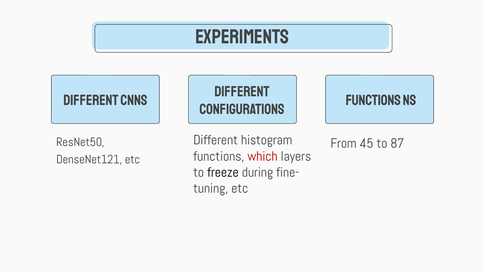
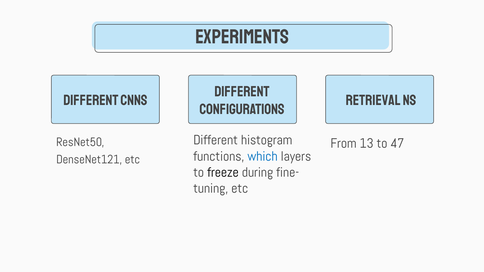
Functions at (373, 100): Functions -> Retrieval
45: 45 -> 13
87: 87 -> 47
which colour: red -> blue
